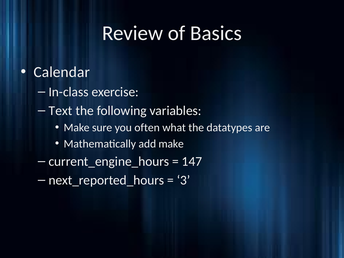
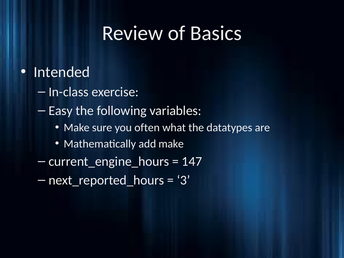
Calendar: Calendar -> Intended
Text: Text -> Easy
